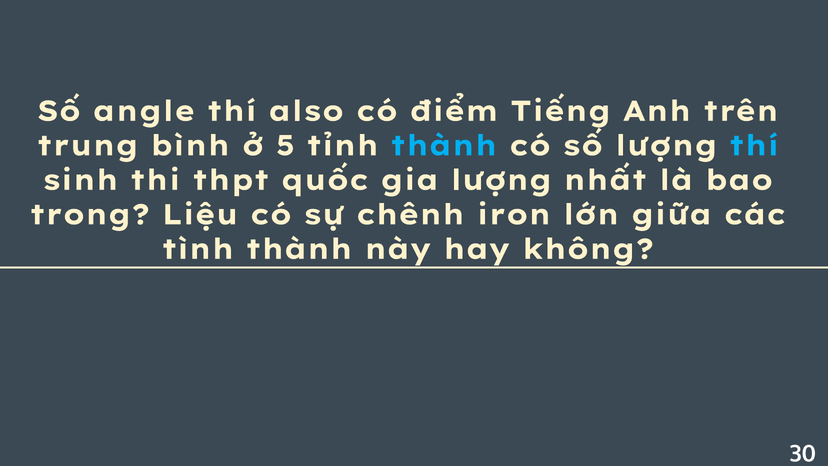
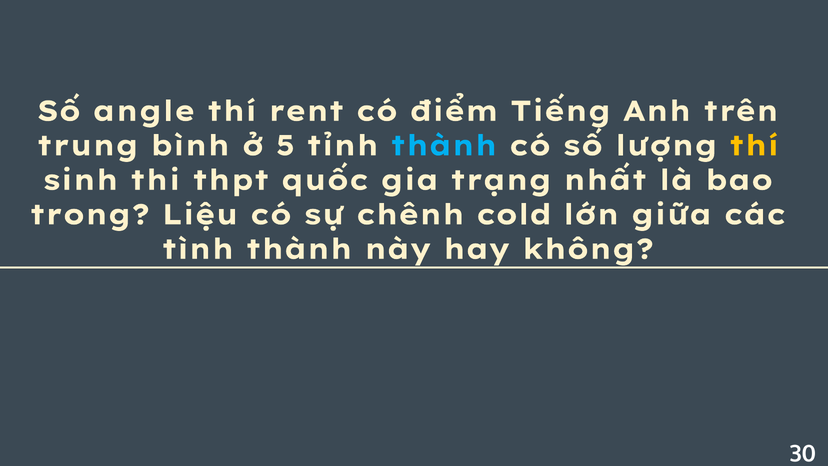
also: also -> rent
thí at (754, 146) colour: light blue -> yellow
gia lượng: lượng -> trạng
iron: iron -> cold
